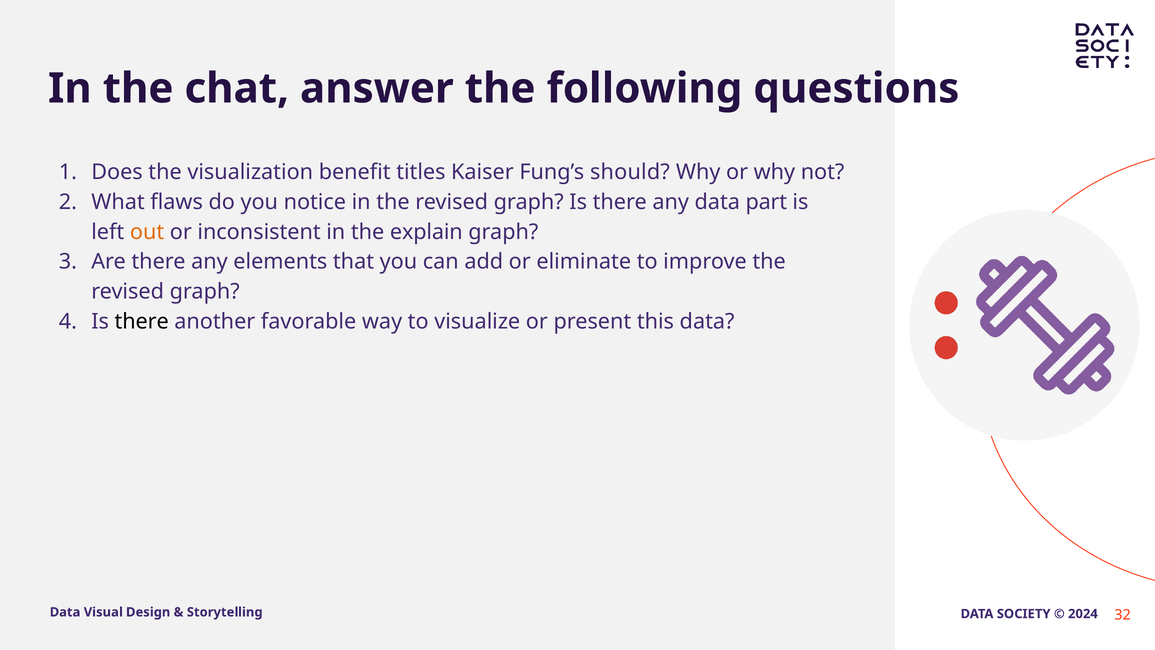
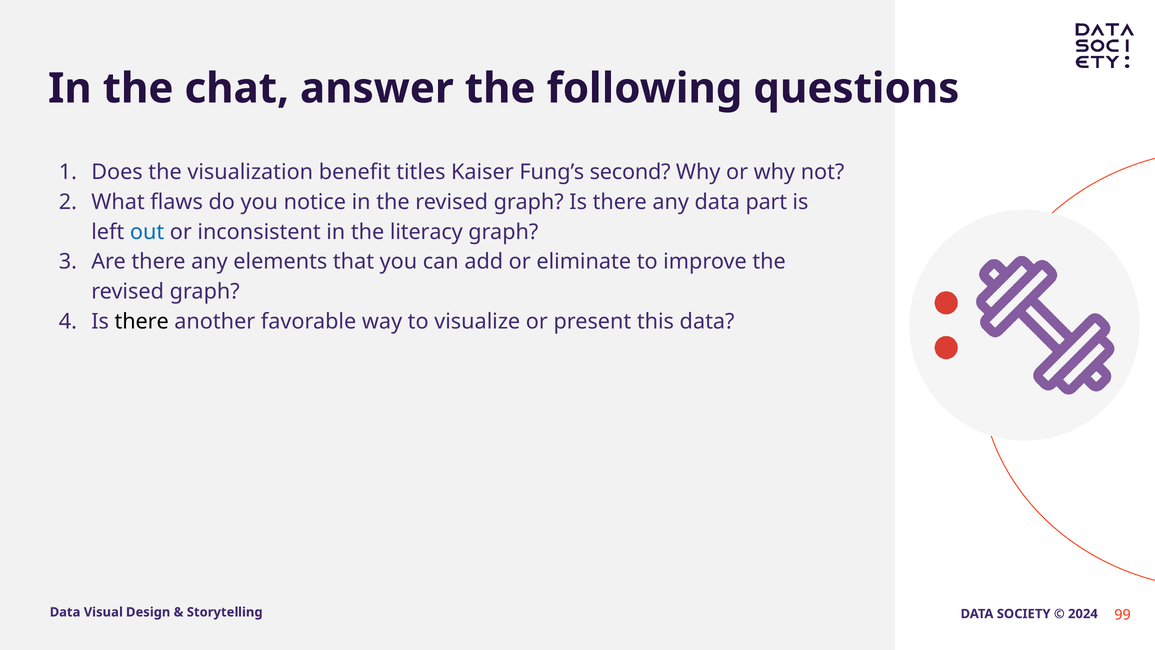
should: should -> second
out colour: orange -> blue
explain: explain -> literacy
32: 32 -> 99
